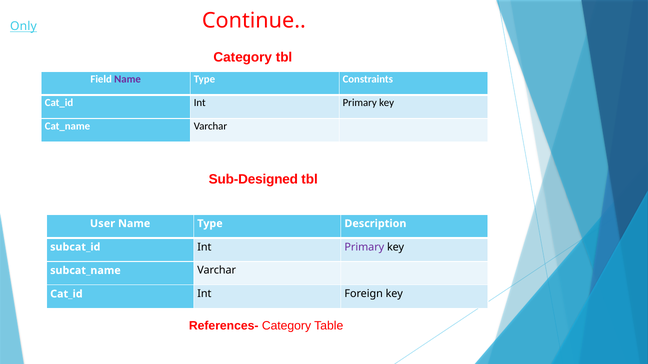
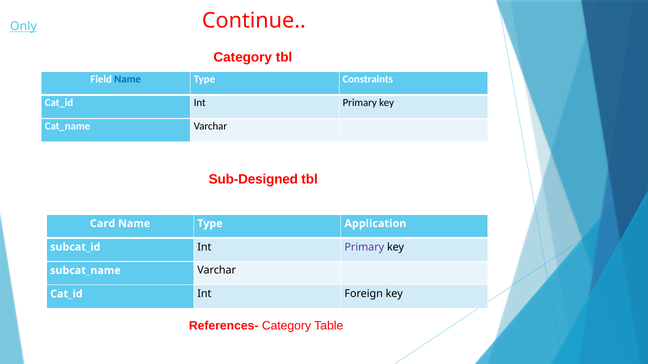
Name at (128, 79) colour: purple -> blue
User: User -> Card
Description: Description -> Application
